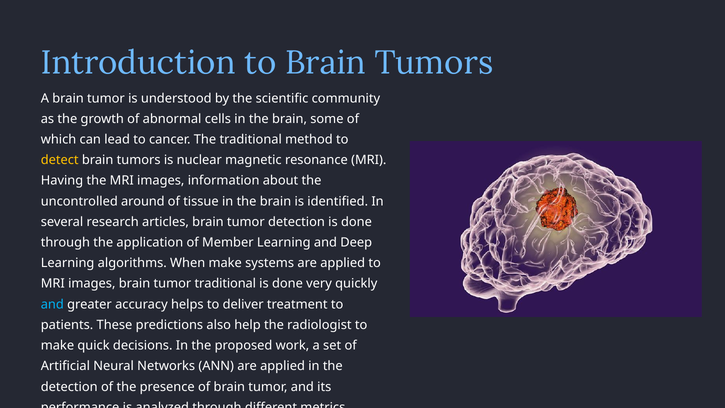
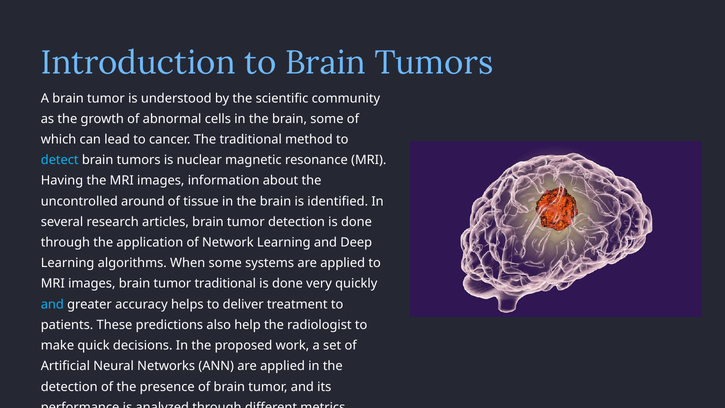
detect colour: yellow -> light blue
Member: Member -> Network
When make: make -> some
